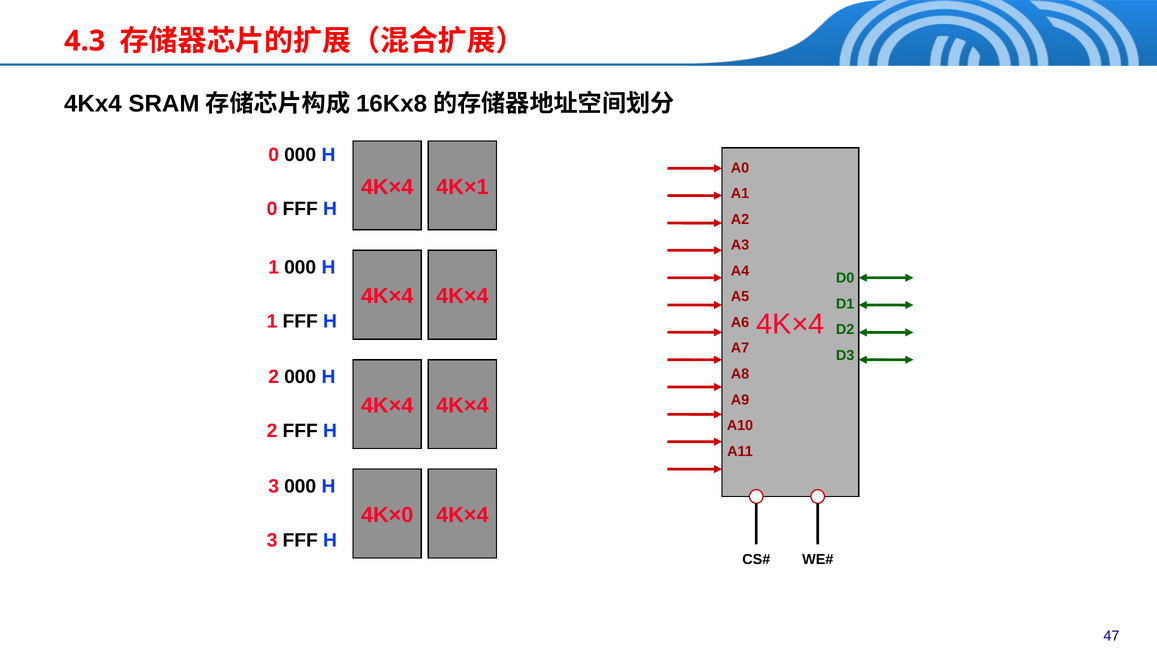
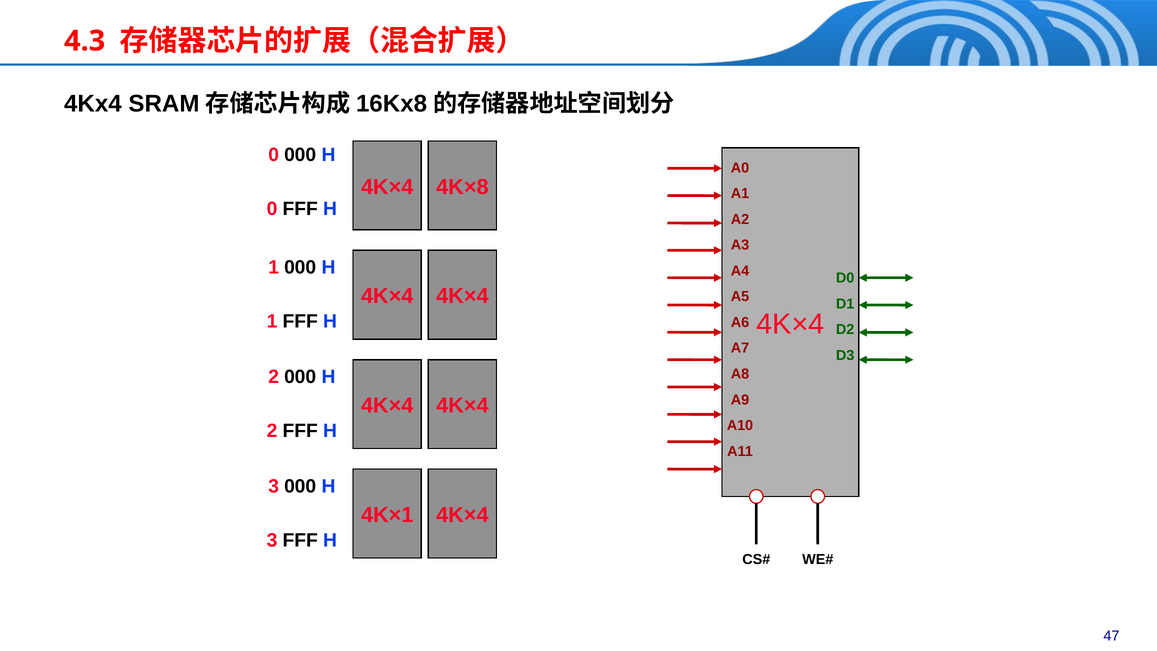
4K×1: 4K×1 -> 4K×8
4K×0: 4K×0 -> 4K×1
